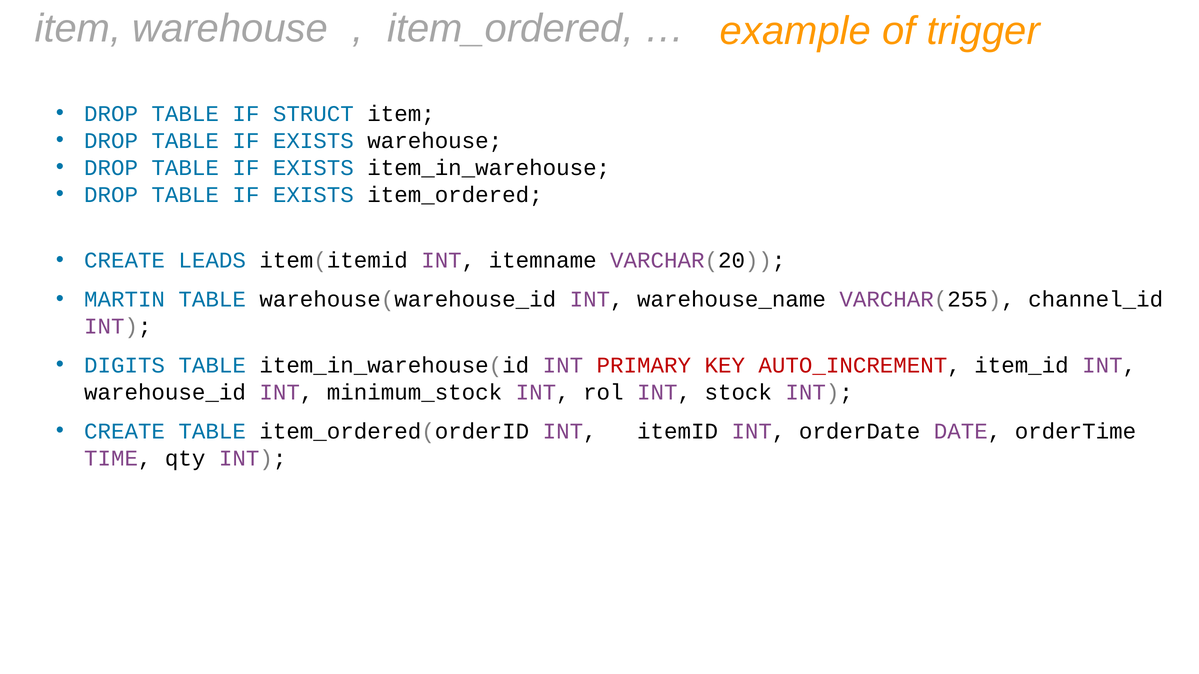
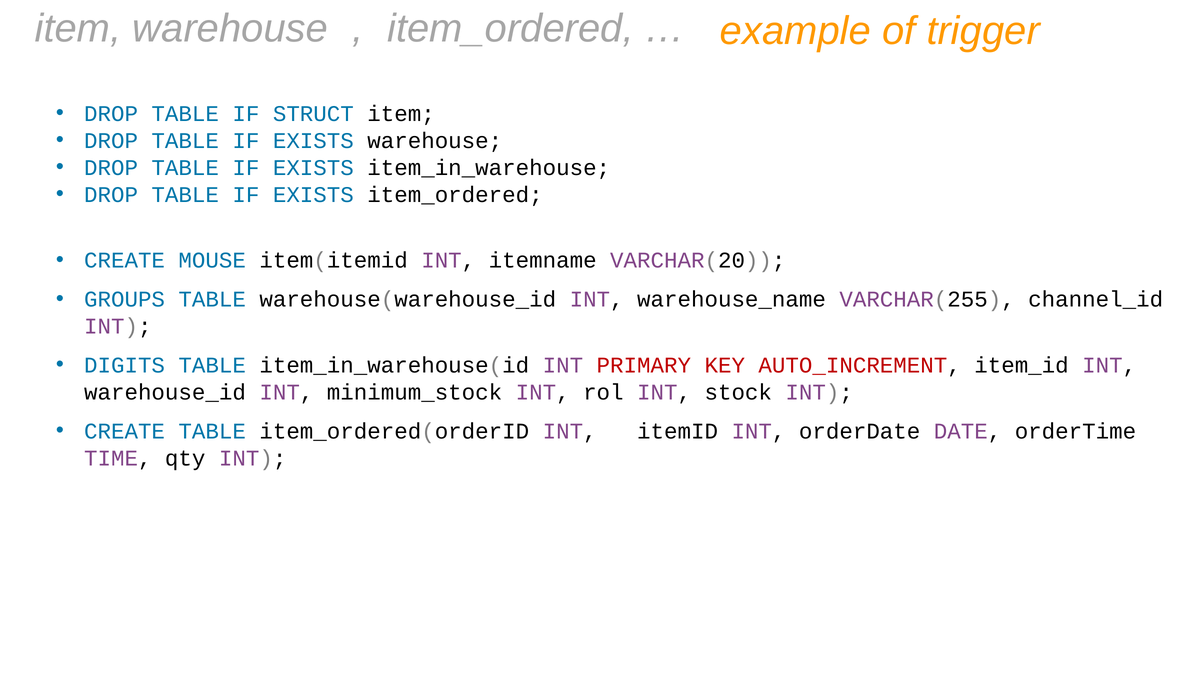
LEADS: LEADS -> MOUSE
MARTIN: MARTIN -> GROUPS
